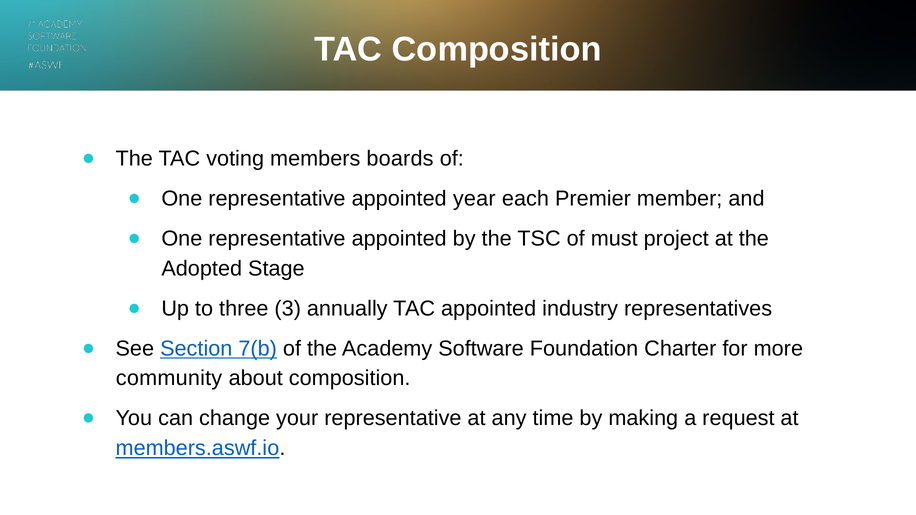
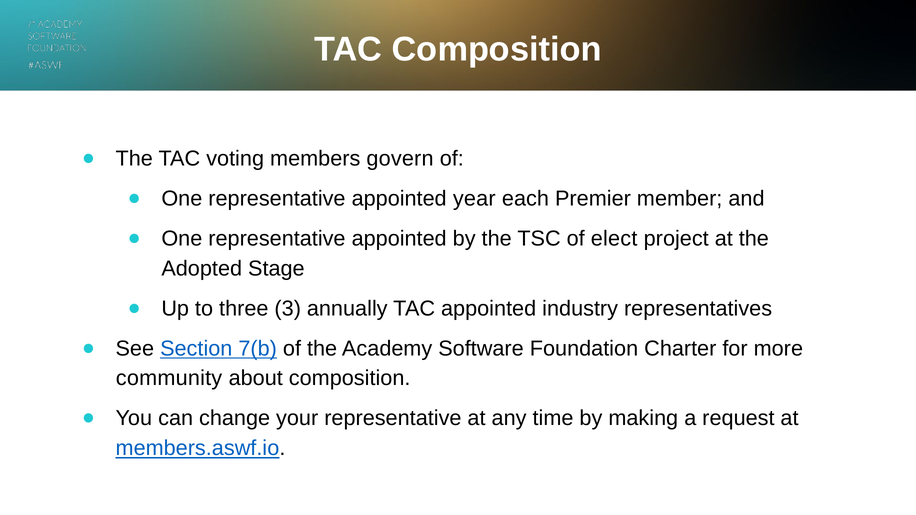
boards: boards -> govern
must: must -> elect
